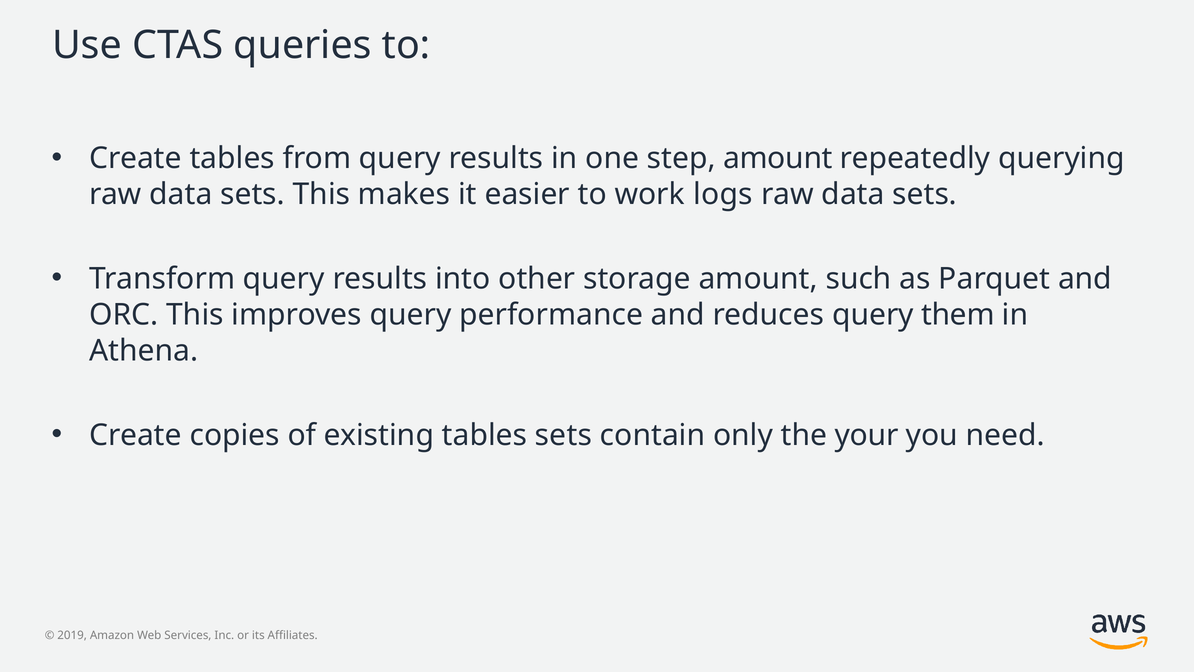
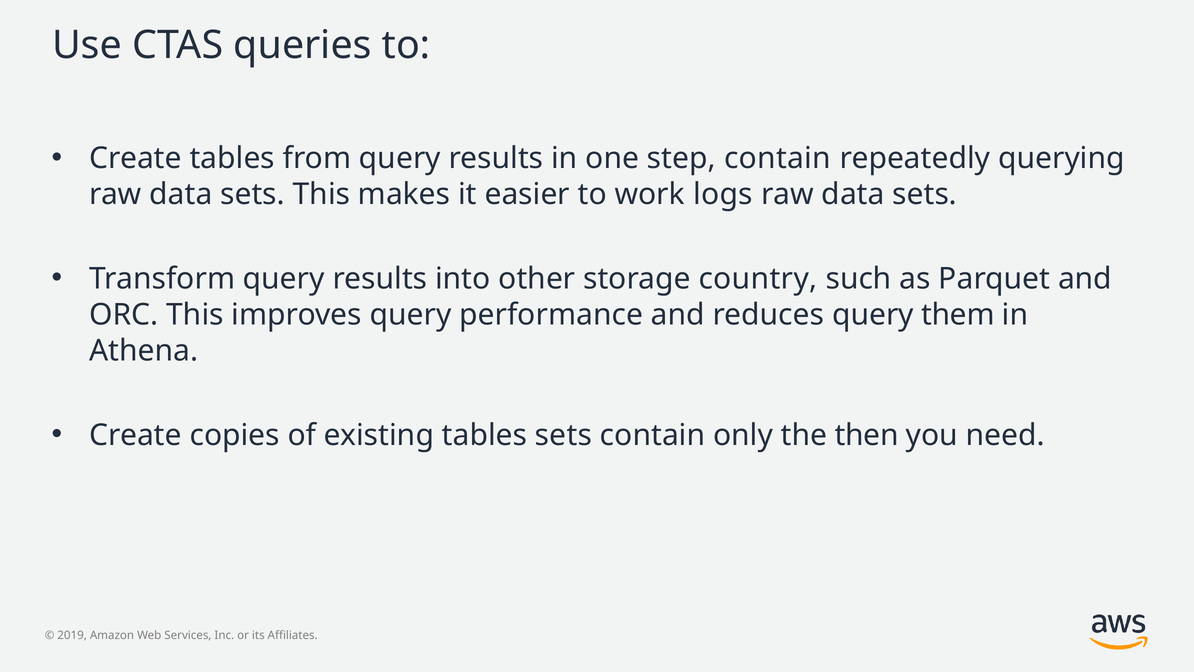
step amount: amount -> contain
storage amount: amount -> country
your: your -> then
